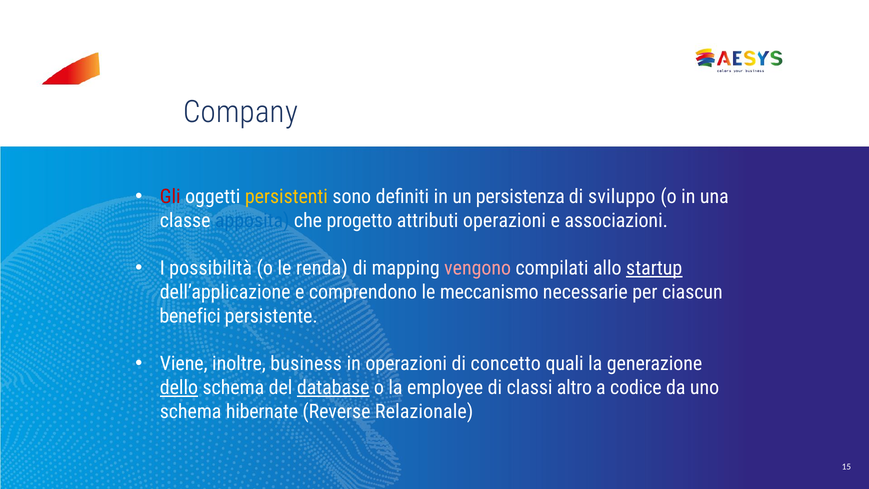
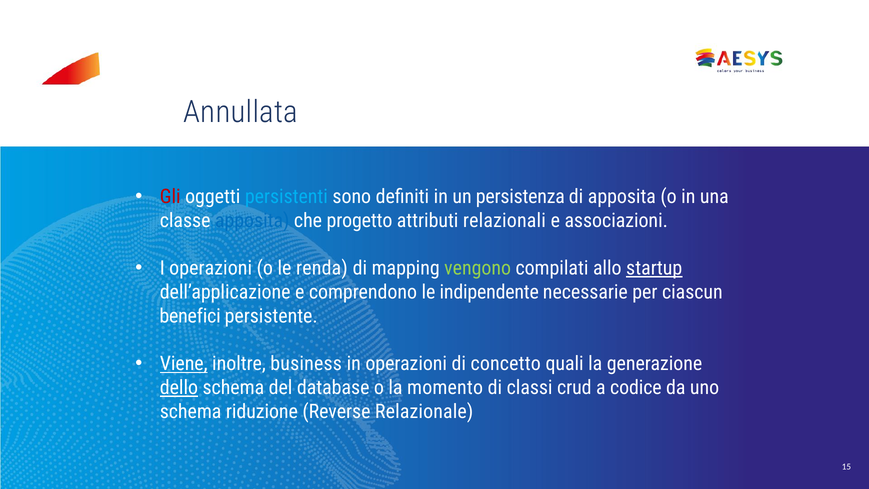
Company: Company -> Annullata
persistenti colour: yellow -> light blue
di sviluppo: sviluppo -> apposita
attributi operazioni: operazioni -> relazionali
I possibilità: possibilità -> operazioni
vengono colour: pink -> light green
meccanismo: meccanismo -> indipendente
Viene underline: none -> present
database underline: present -> none
employee: employee -> momento
altro: altro -> crud
hibernate: hibernate -> riduzione
